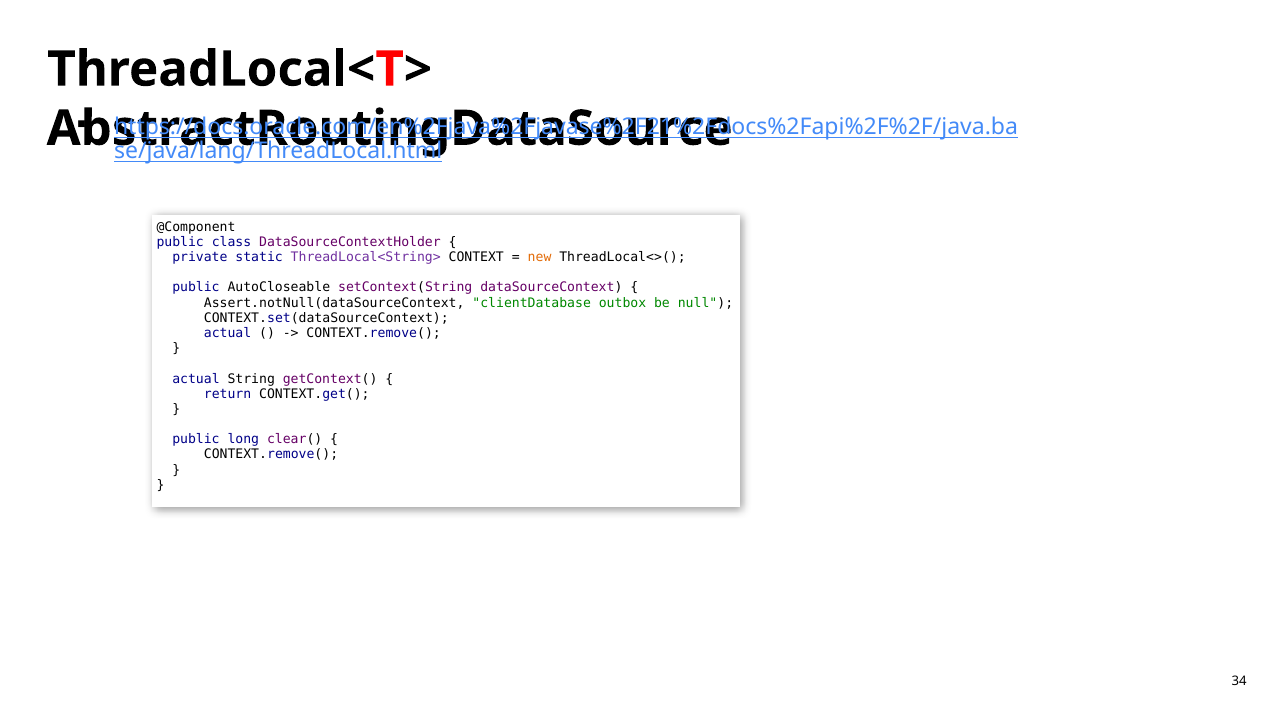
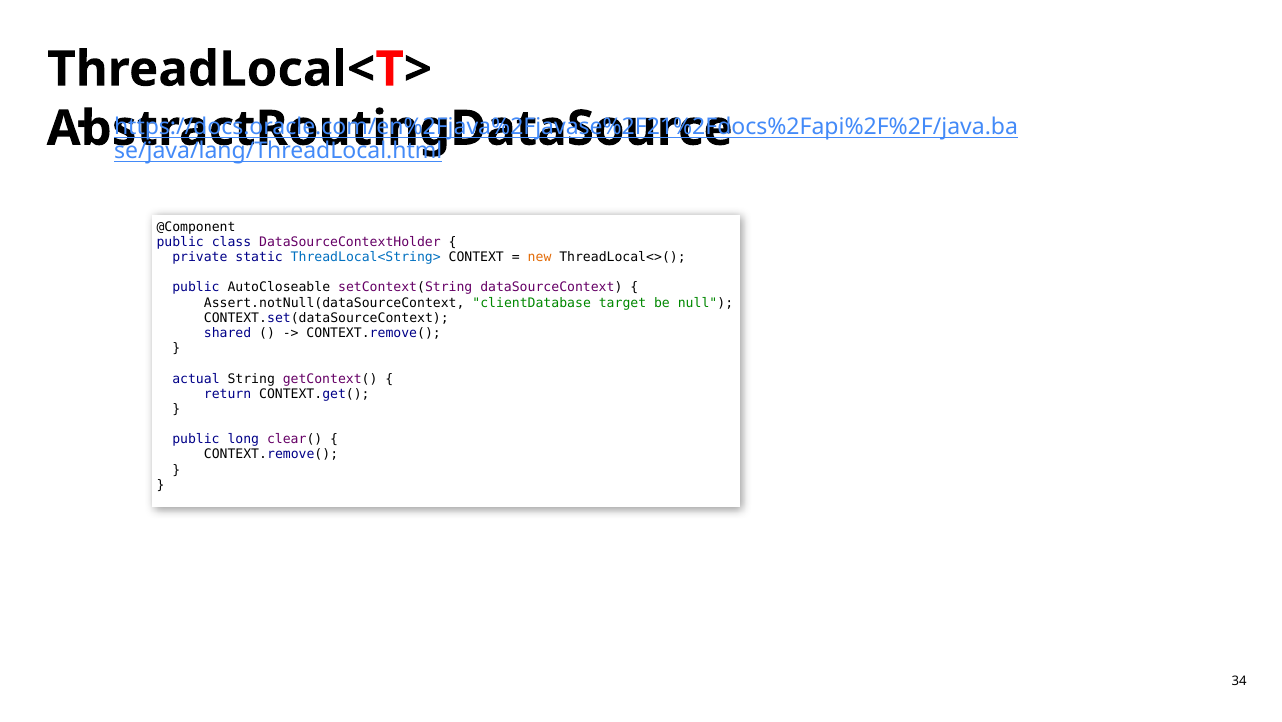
ThreadLocal<String> colour: purple -> blue
outbox: outbox -> target
actual at (228, 333): actual -> shared
